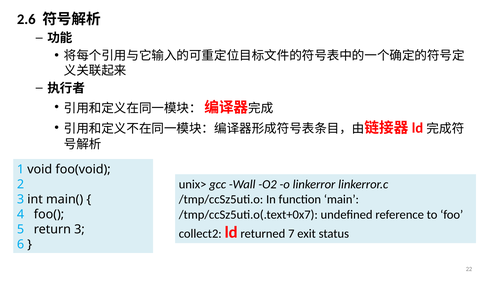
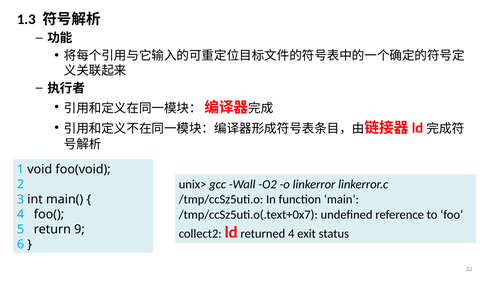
2.6: 2.6 -> 1.3
return 3: 3 -> 9
returned 7: 7 -> 4
